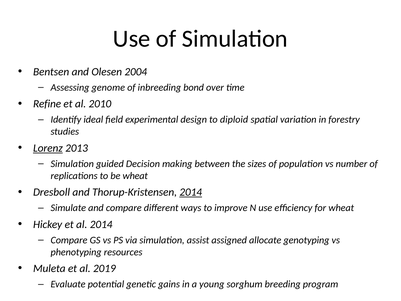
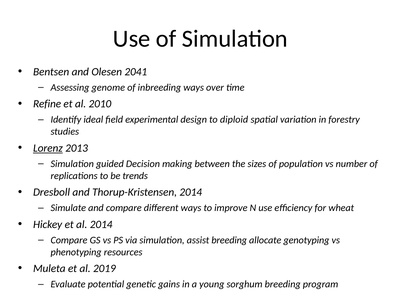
2004: 2004 -> 2041
inbreeding bond: bond -> ways
be wheat: wheat -> trends
2014 at (191, 192) underline: present -> none
assist assigned: assigned -> breeding
